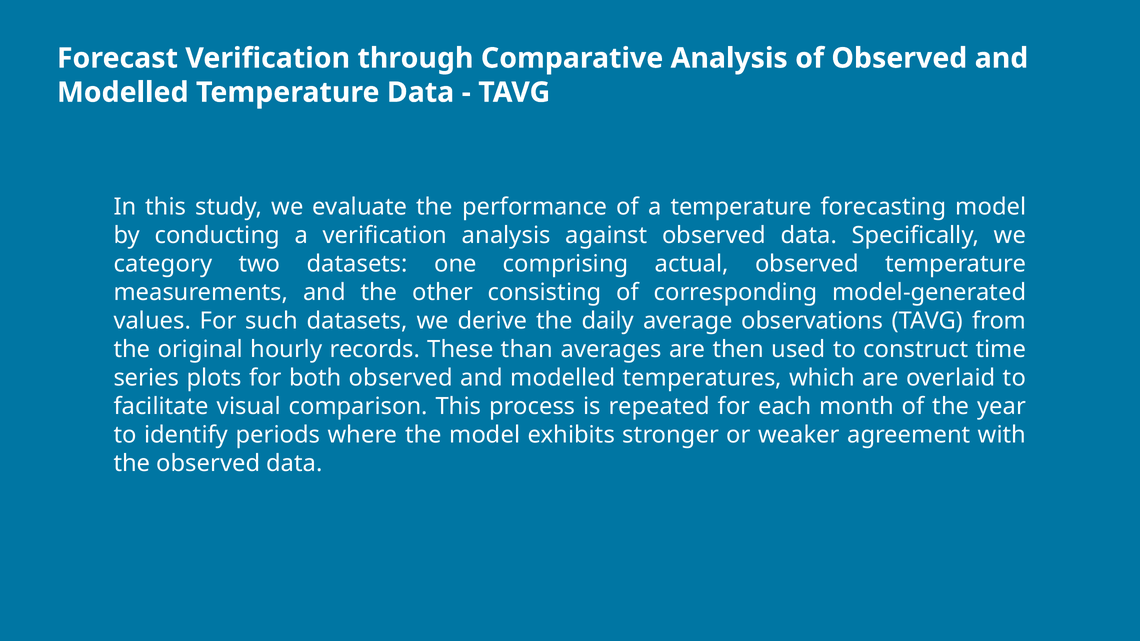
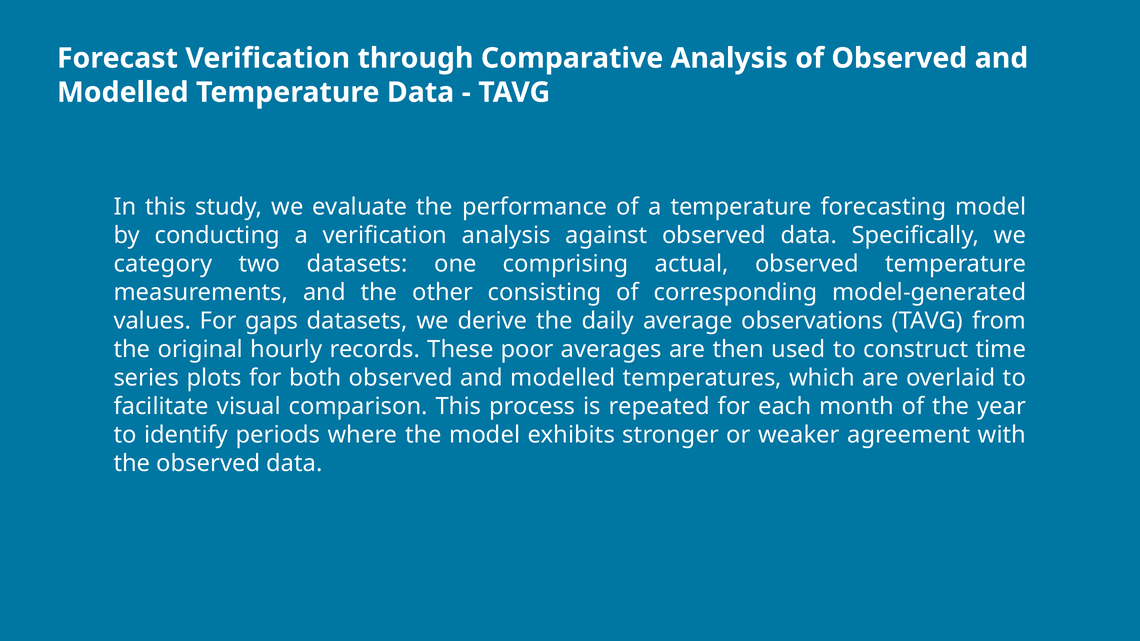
such: such -> gaps
than: than -> poor
